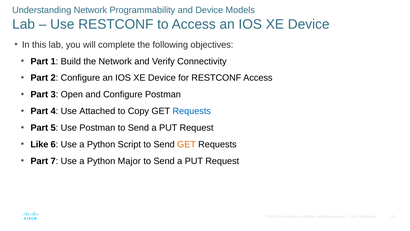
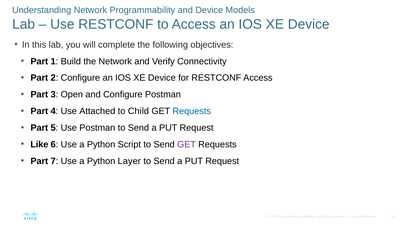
Copy: Copy -> Child
GET at (187, 144) colour: orange -> purple
Major: Major -> Layer
